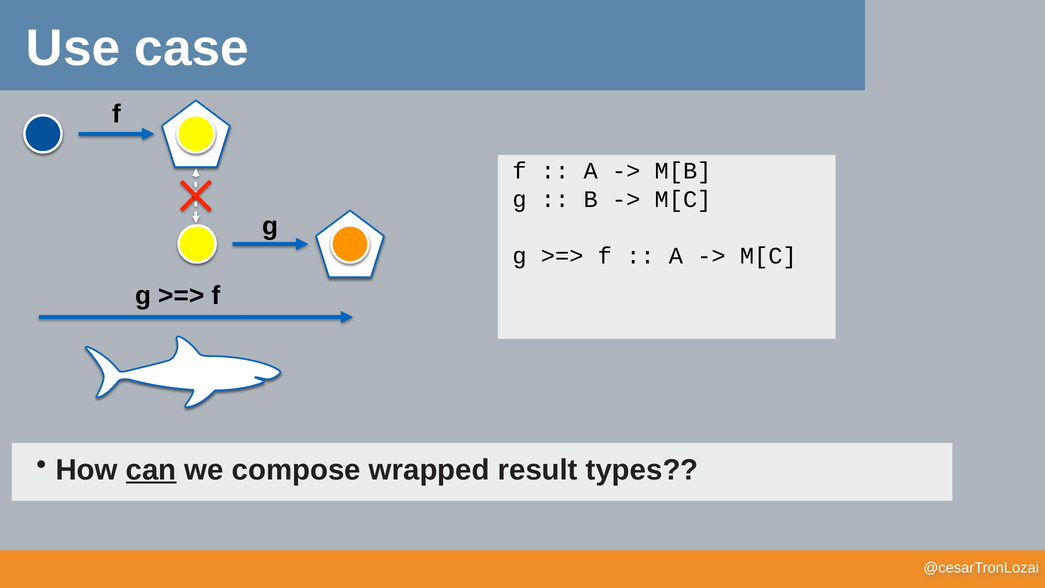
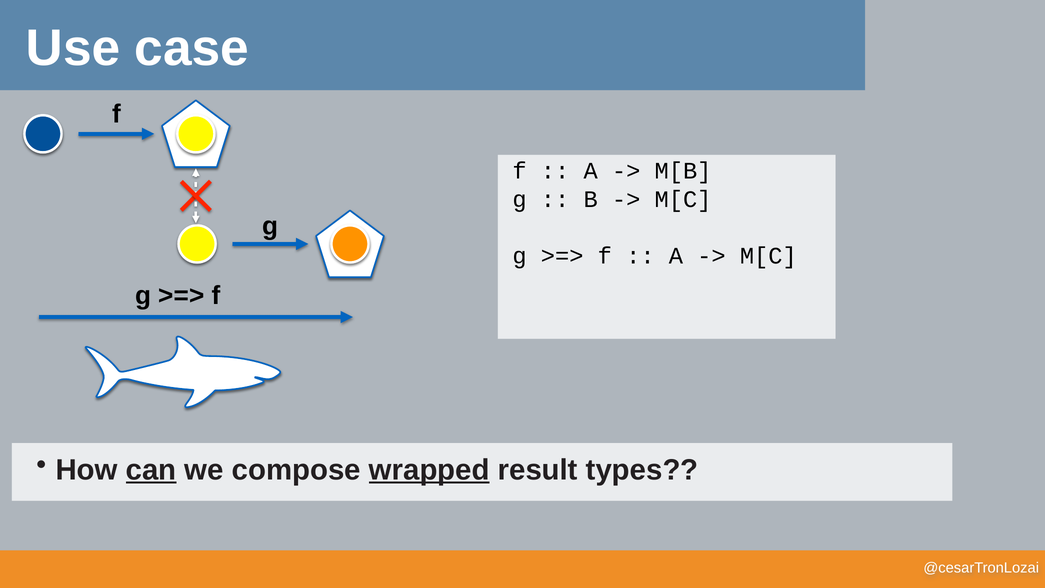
wrapped underline: none -> present
